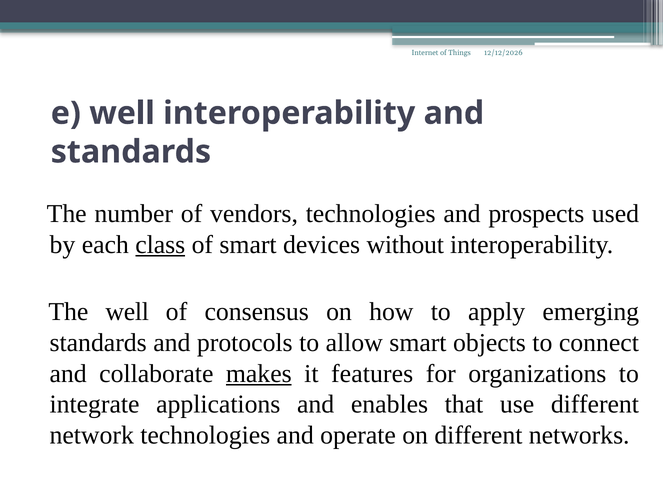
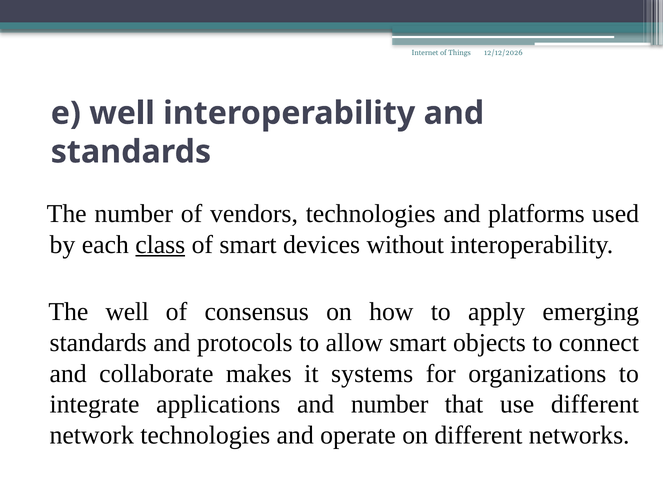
prospects: prospects -> platforms
makes underline: present -> none
features: features -> systems
and enables: enables -> number
